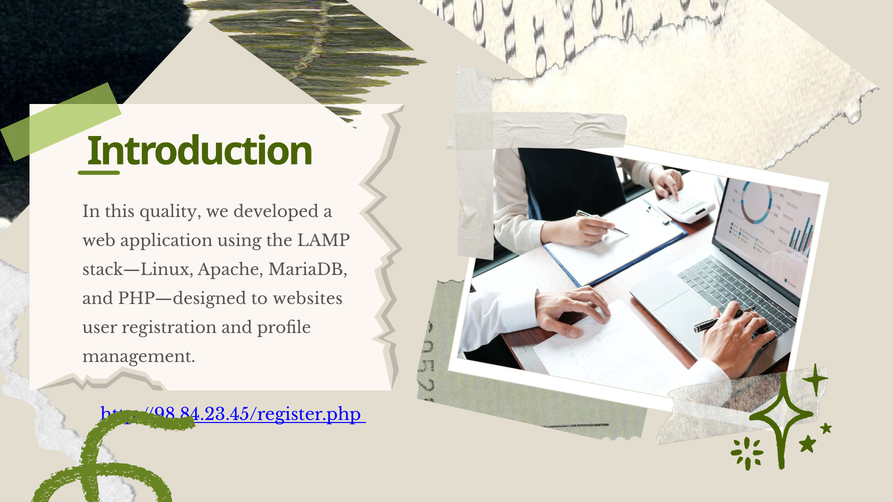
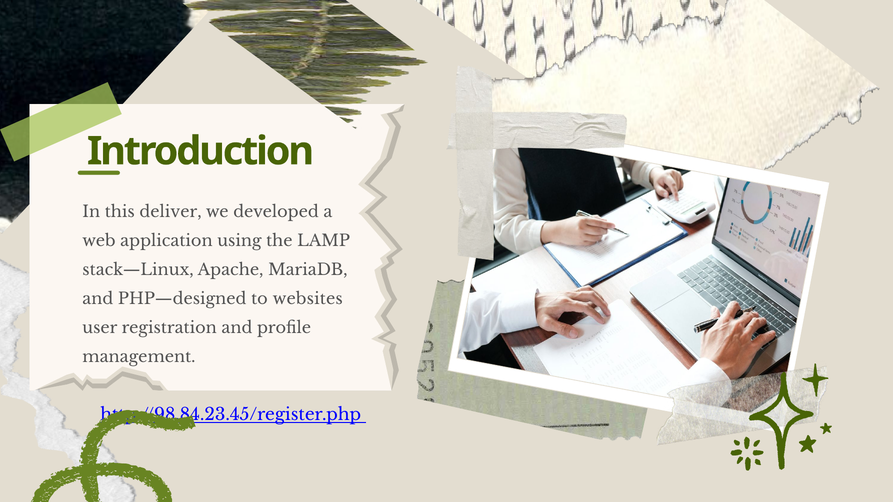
quality: quality -> deliver
